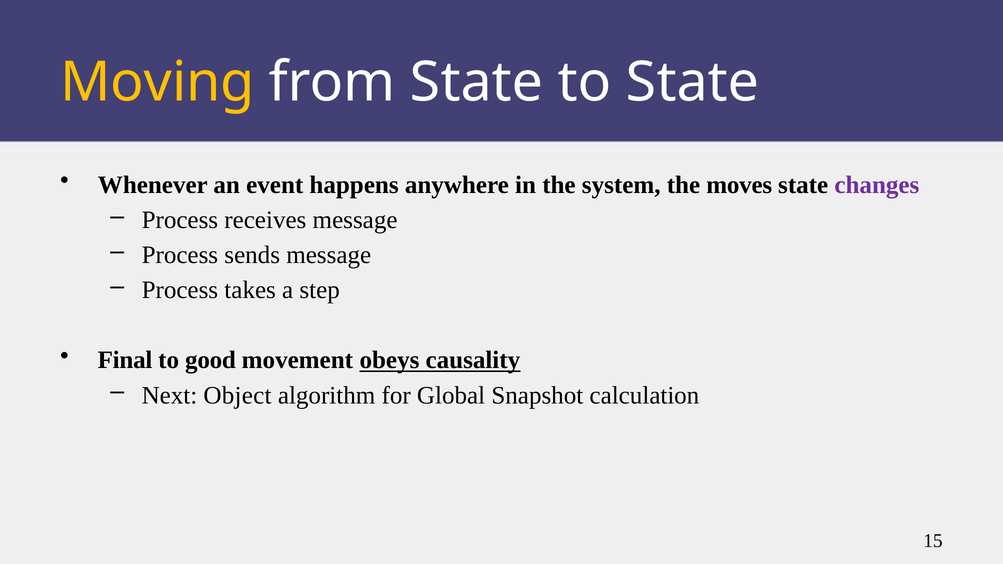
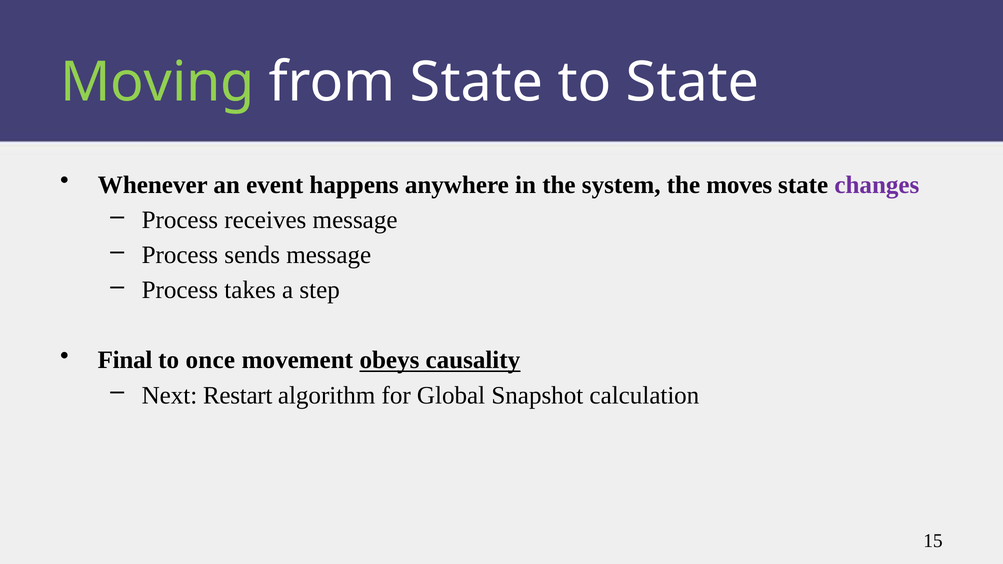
Moving colour: yellow -> light green
good: good -> once
Object: Object -> Restart
